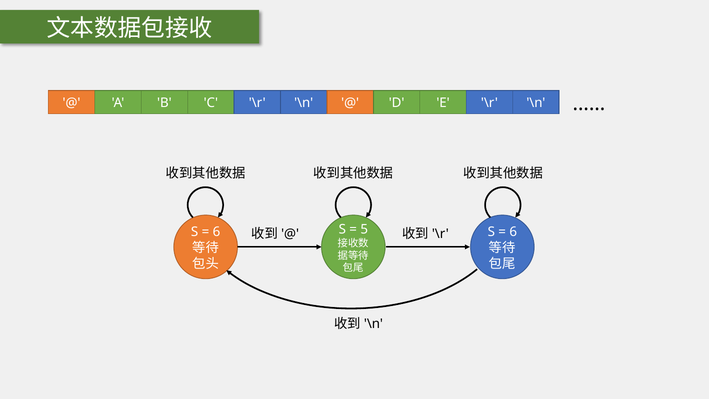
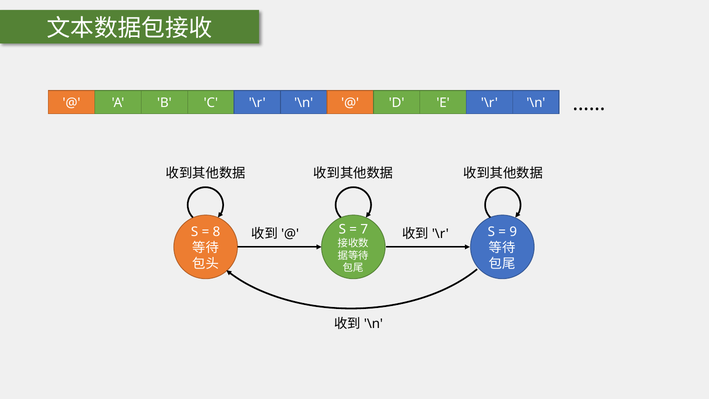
5: 5 -> 7
6 at (217, 232): 6 -> 8
6 at (513, 232): 6 -> 9
